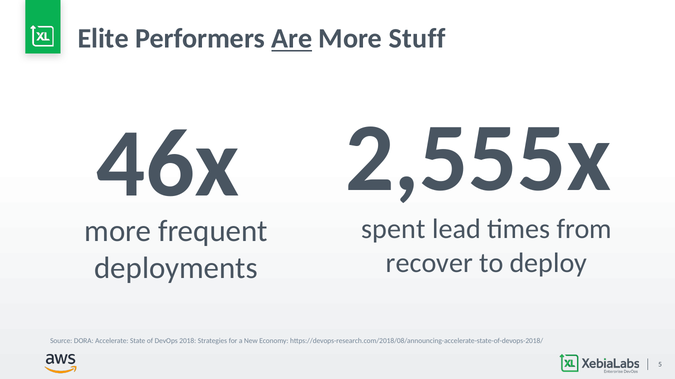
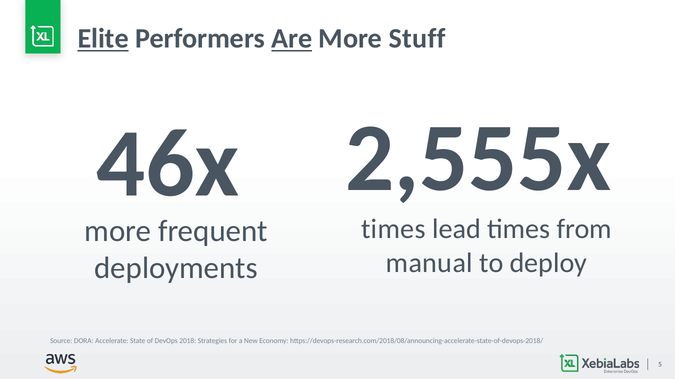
Elite underline: none -> present
spent at (393, 230): spent -> times
recover: recover -> manual
